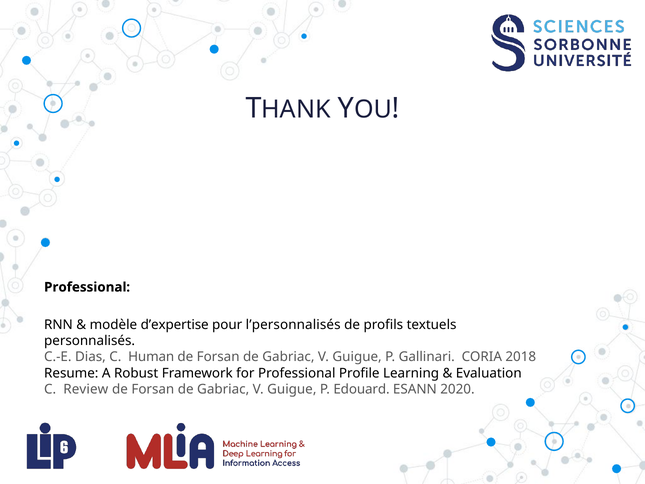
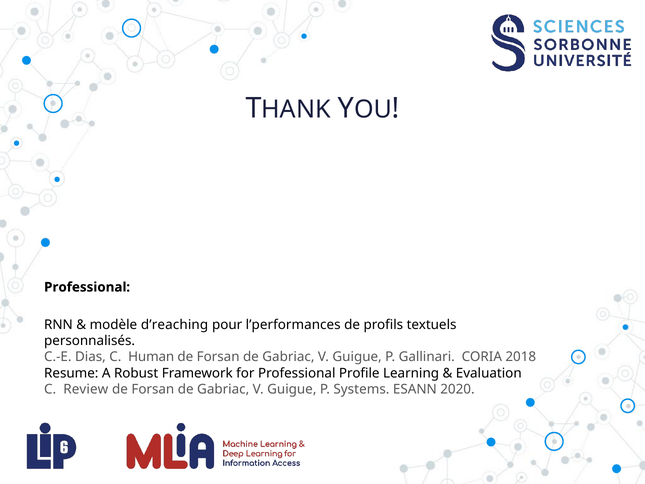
d’expertise: d’expertise -> d’reaching
l’personnalisés: l’personnalisés -> l’performances
Edouard: Edouard -> Systems
